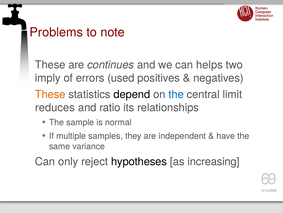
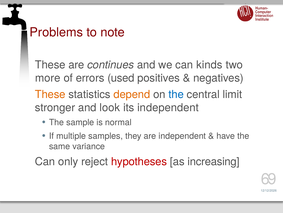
helps: helps -> kinds
imply: imply -> more
depend colour: black -> orange
reduces: reduces -> stronger
ratio: ratio -> look
its relationships: relationships -> independent
hypotheses colour: black -> red
